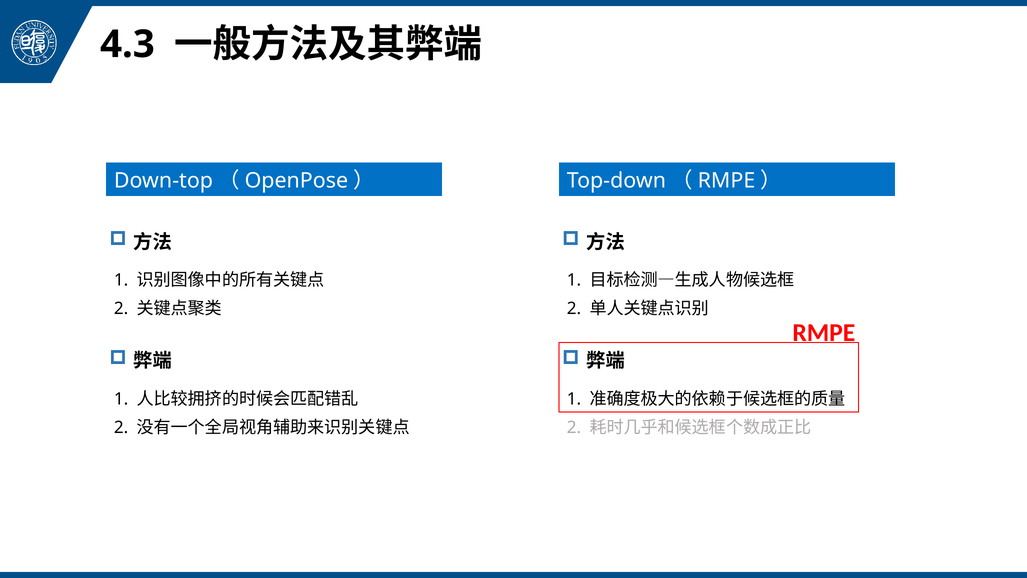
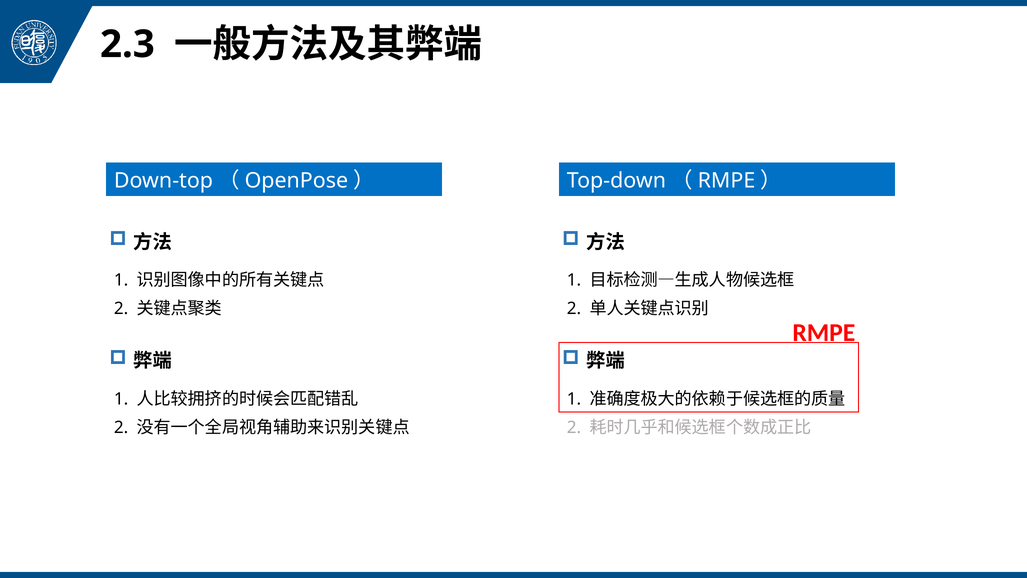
4.3: 4.3 -> 2.3
